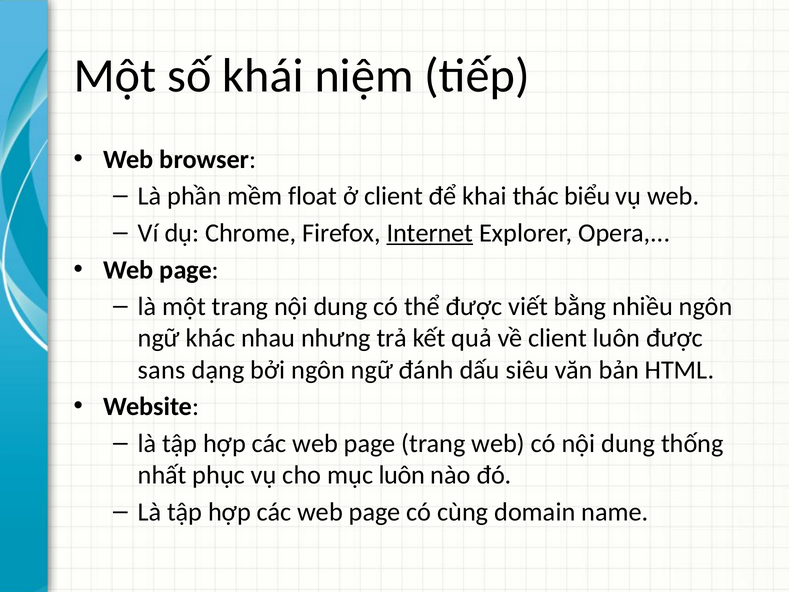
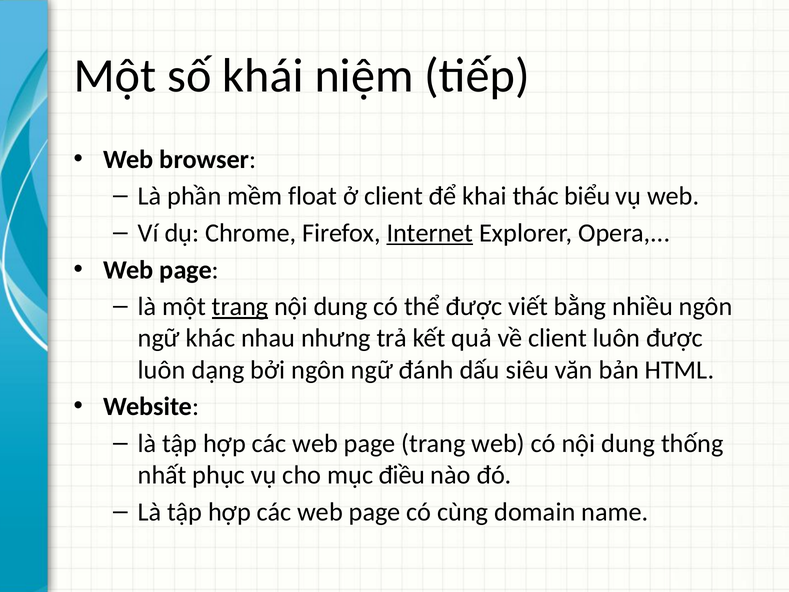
trang at (240, 307) underline: none -> present
sans at (162, 370): sans -> luôn
mục luôn: luôn -> điều
